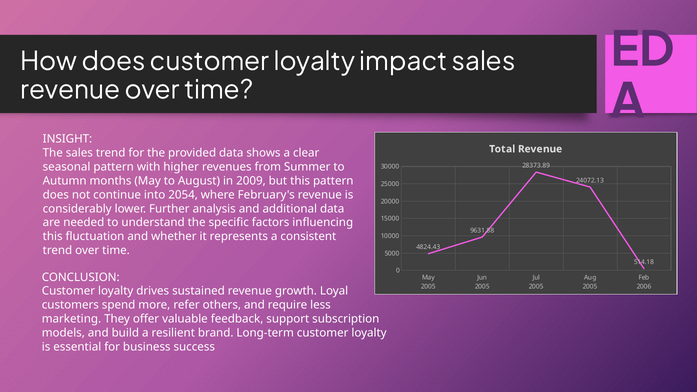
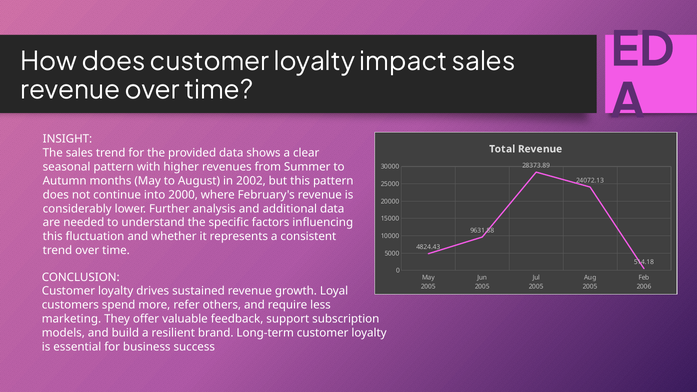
2009: 2009 -> 2002
2054: 2054 -> 2000
